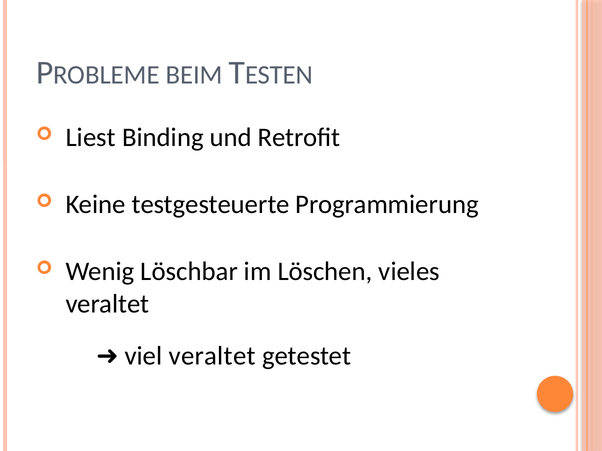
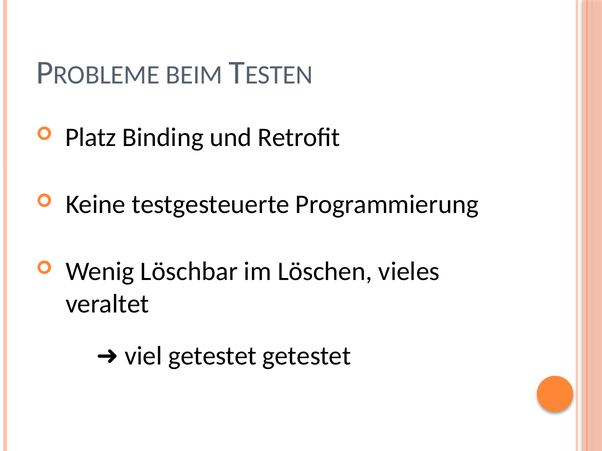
Liest: Liest -> Platz
veraltet at (212, 356): veraltet -> getestet
